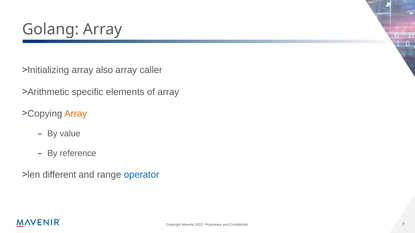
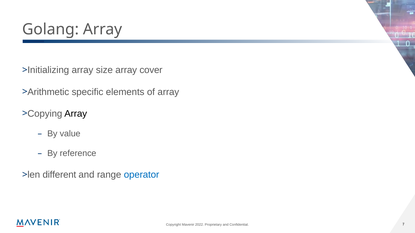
also: also -> size
caller: caller -> cover
Array at (76, 114) colour: orange -> black
